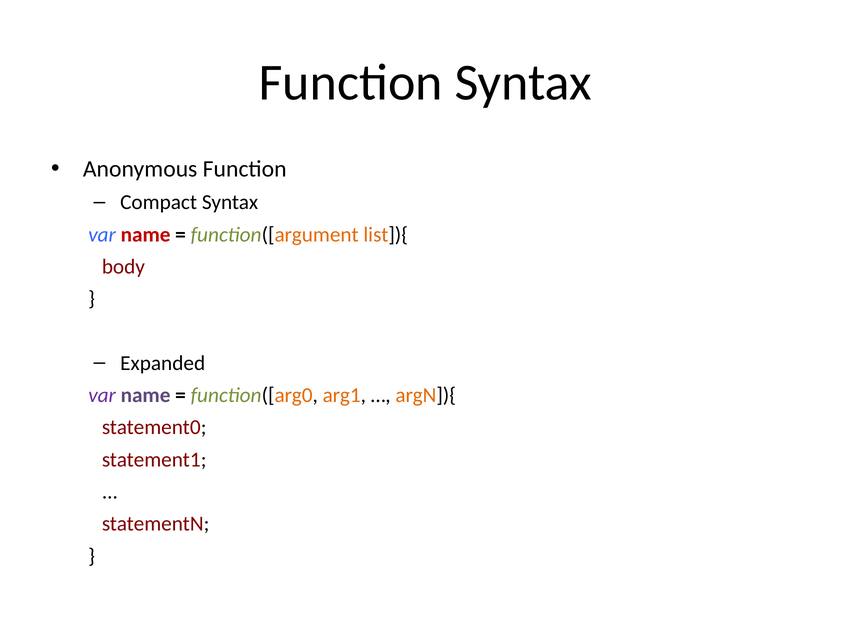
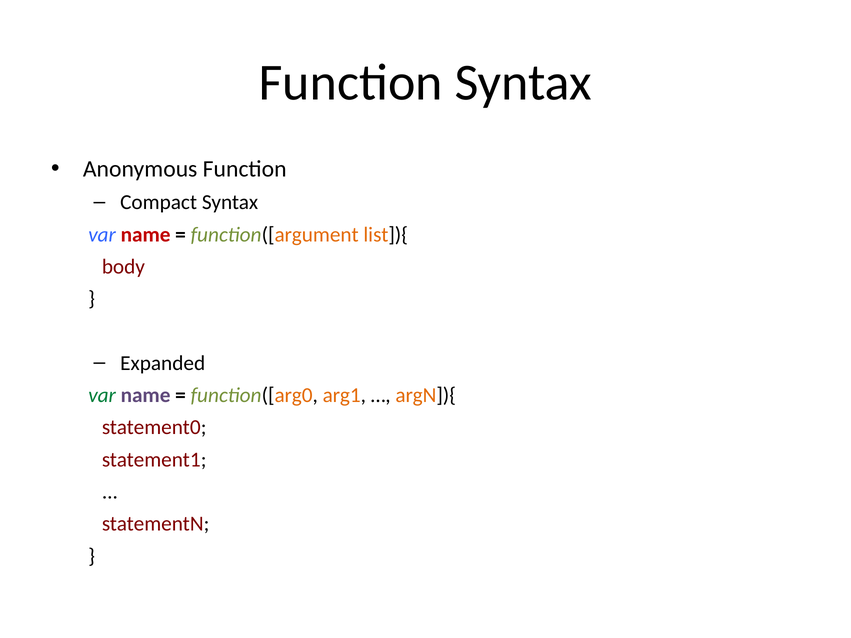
var at (102, 395) colour: purple -> green
